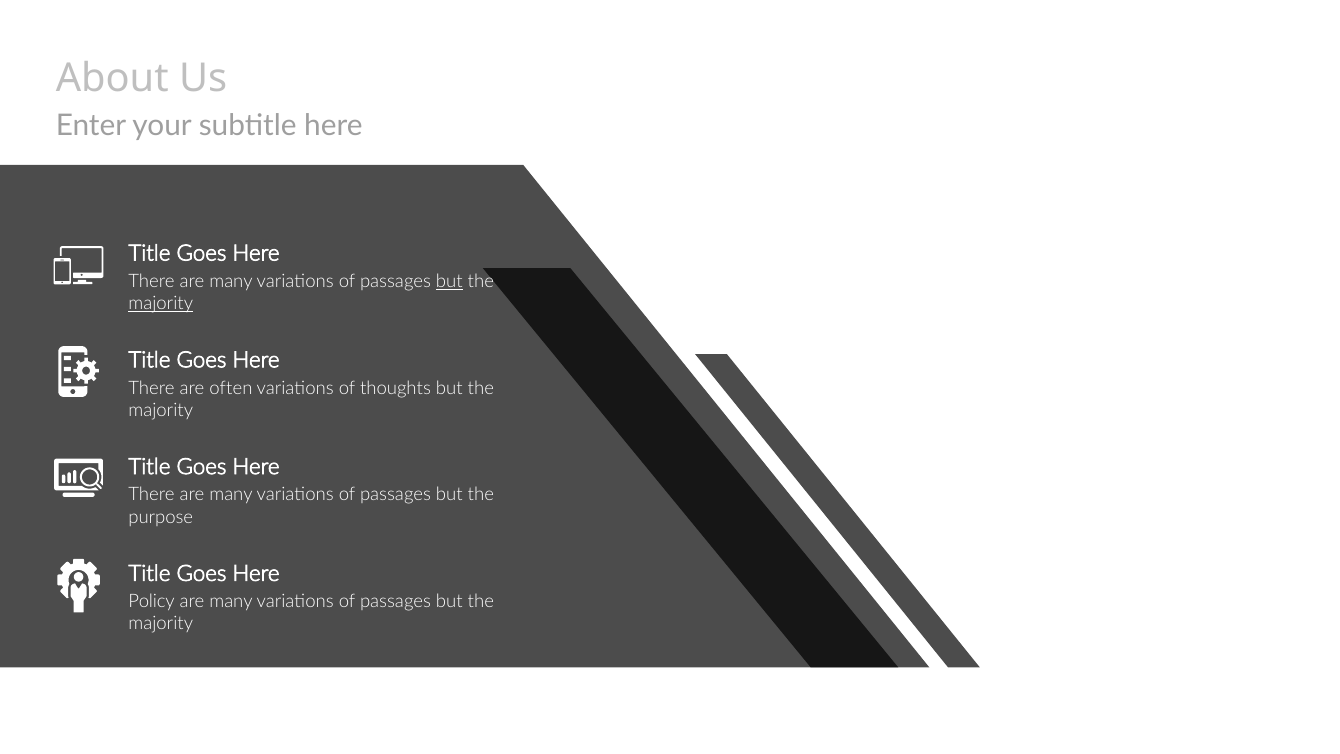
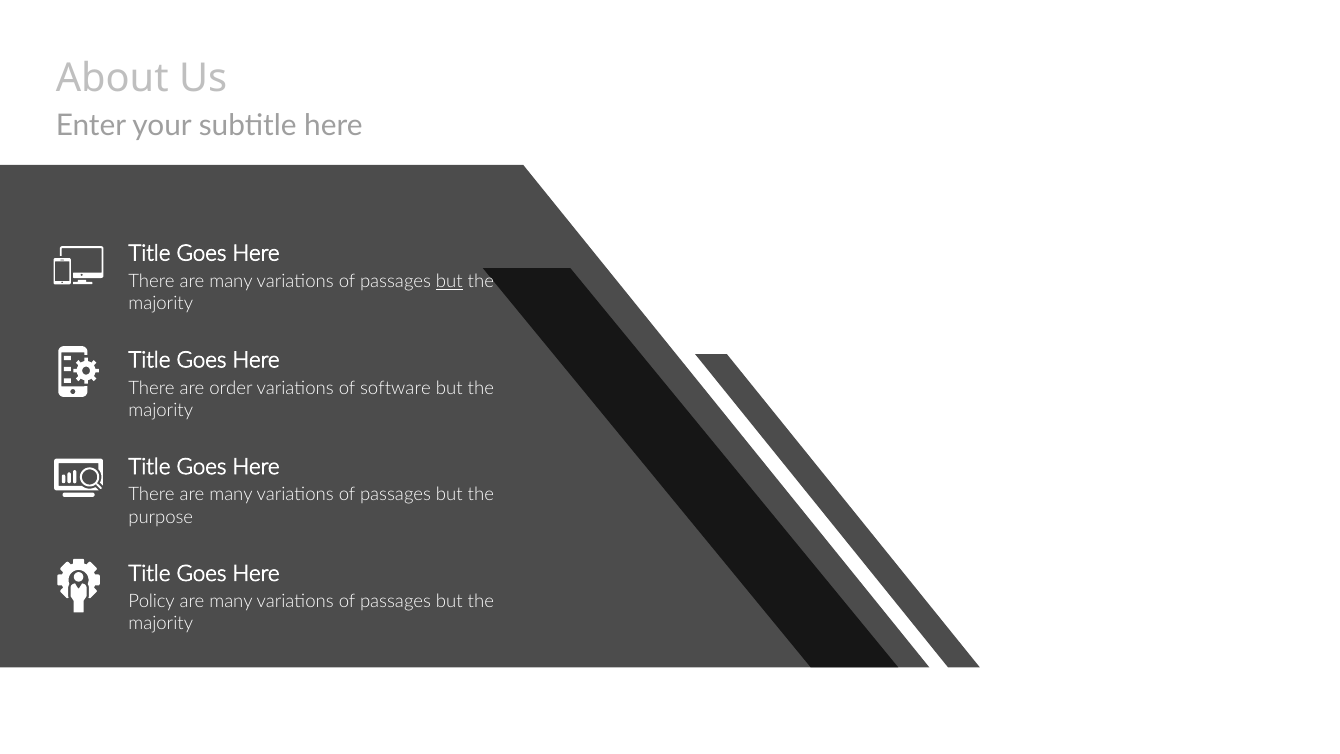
majority at (161, 303) underline: present -> none
often: often -> order
thoughts: thoughts -> software
